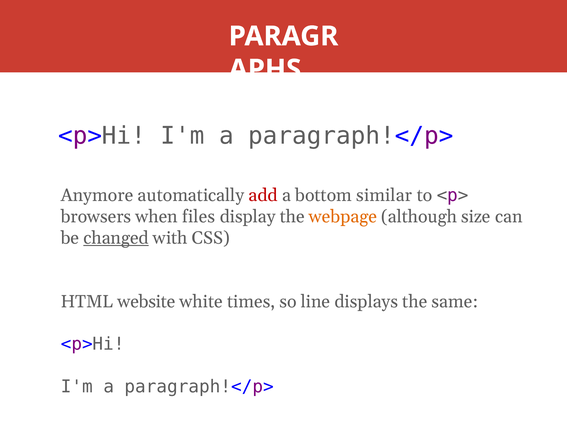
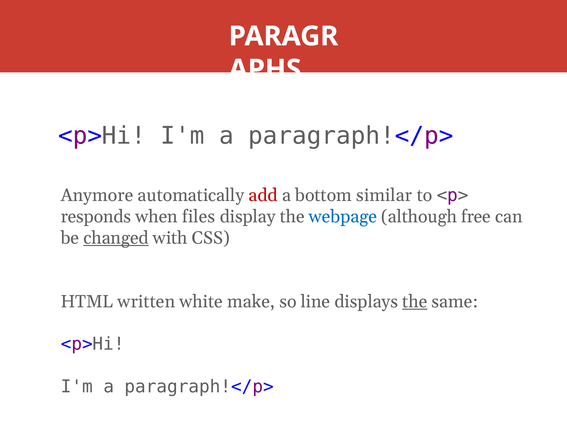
browsers: browsers -> responds
webpage colour: orange -> blue
size: size -> free
website: website -> written
times: times -> make
the at (415, 302) underline: none -> present
